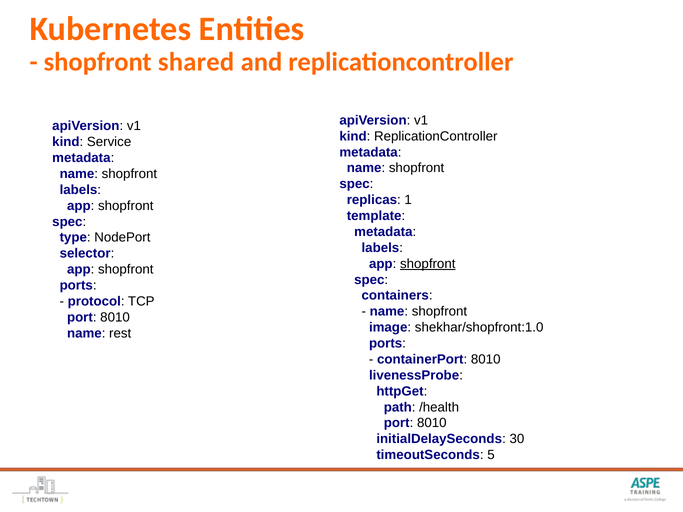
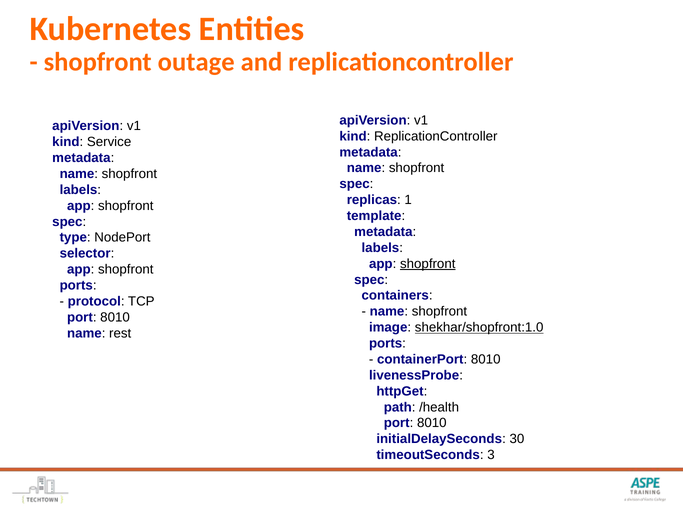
shared: shared -> outage
shekhar/shopfront:1.0 underline: none -> present
5: 5 -> 3
